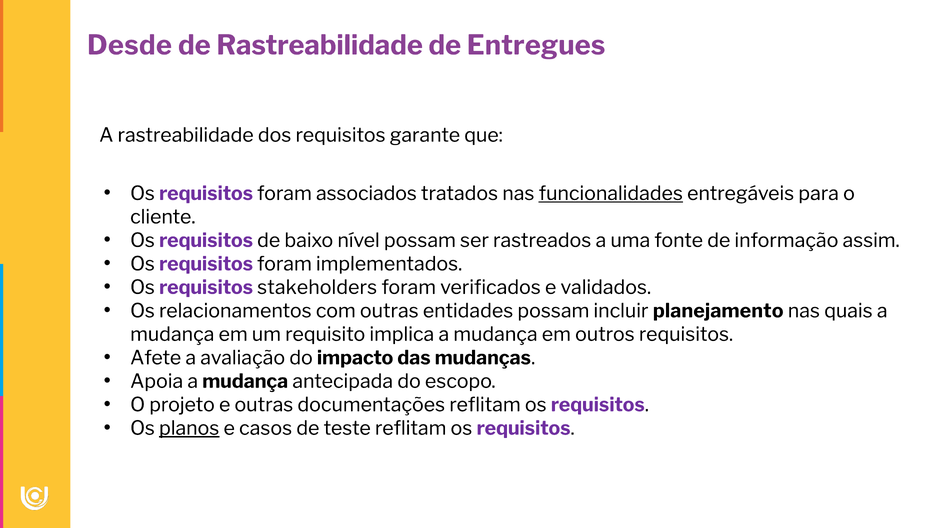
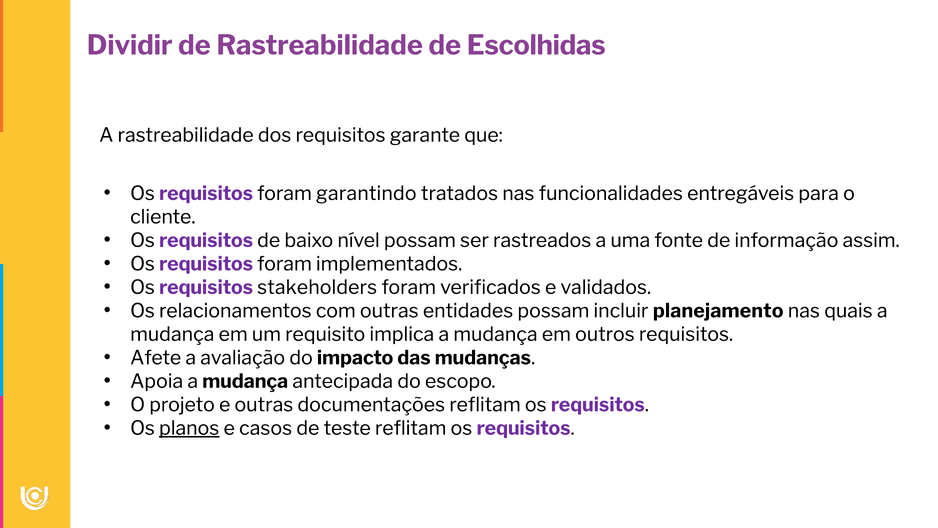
Desde: Desde -> Dividir
Entregues: Entregues -> Escolhidas
associados: associados -> garantindo
funcionalidades underline: present -> none
